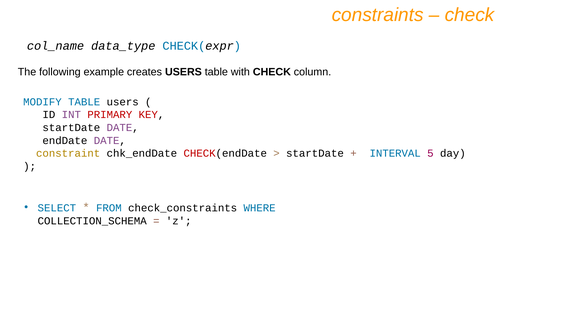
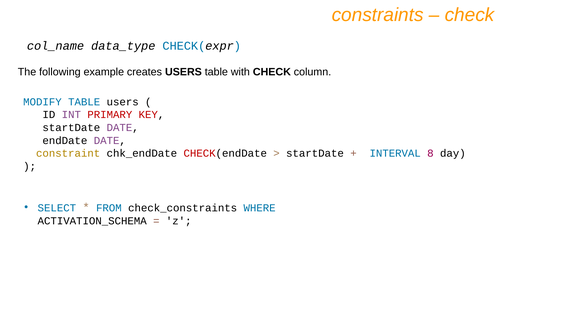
5: 5 -> 8
COLLECTION_SCHEMA: COLLECTION_SCHEMA -> ACTIVATION_SCHEMA
